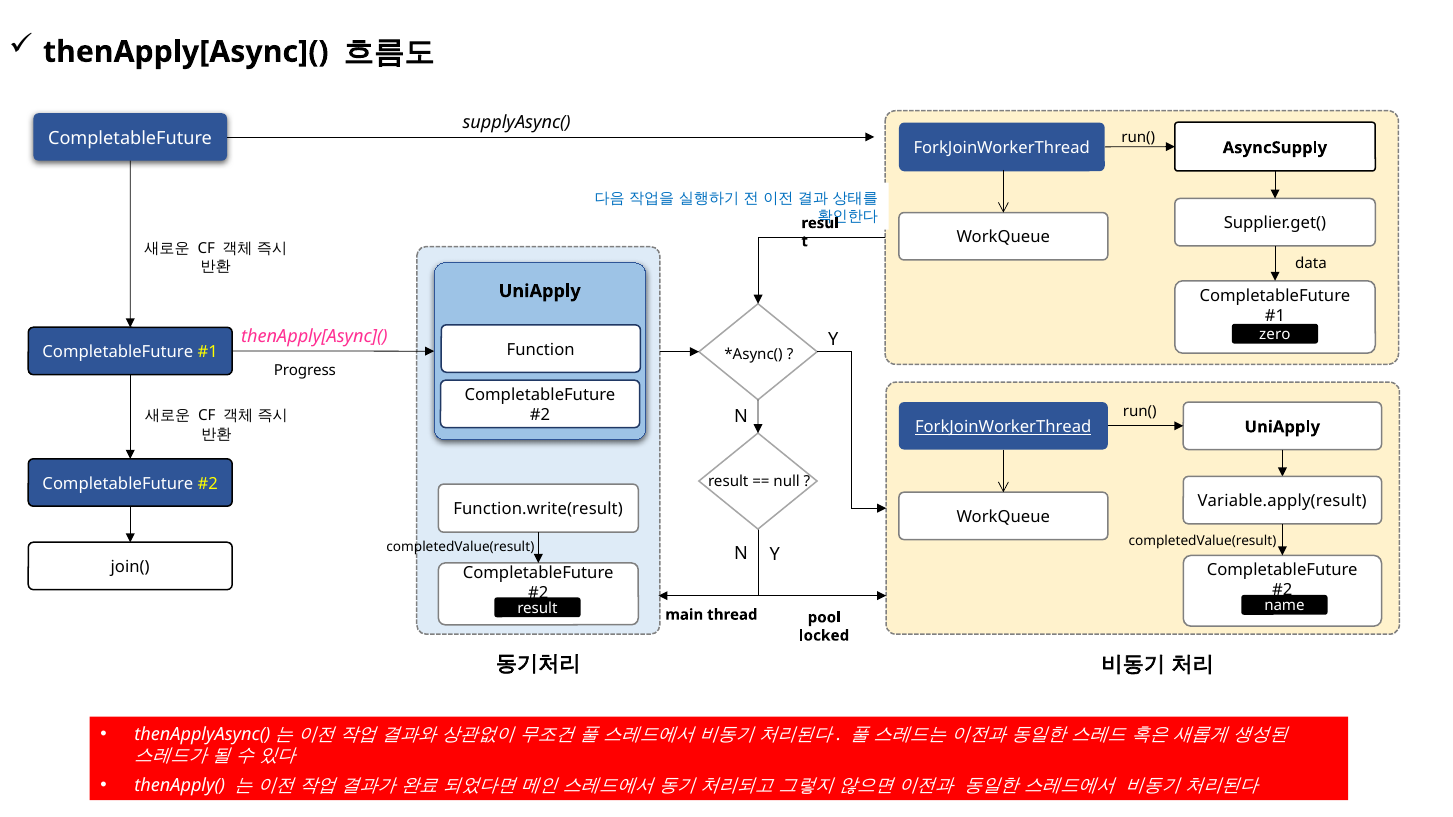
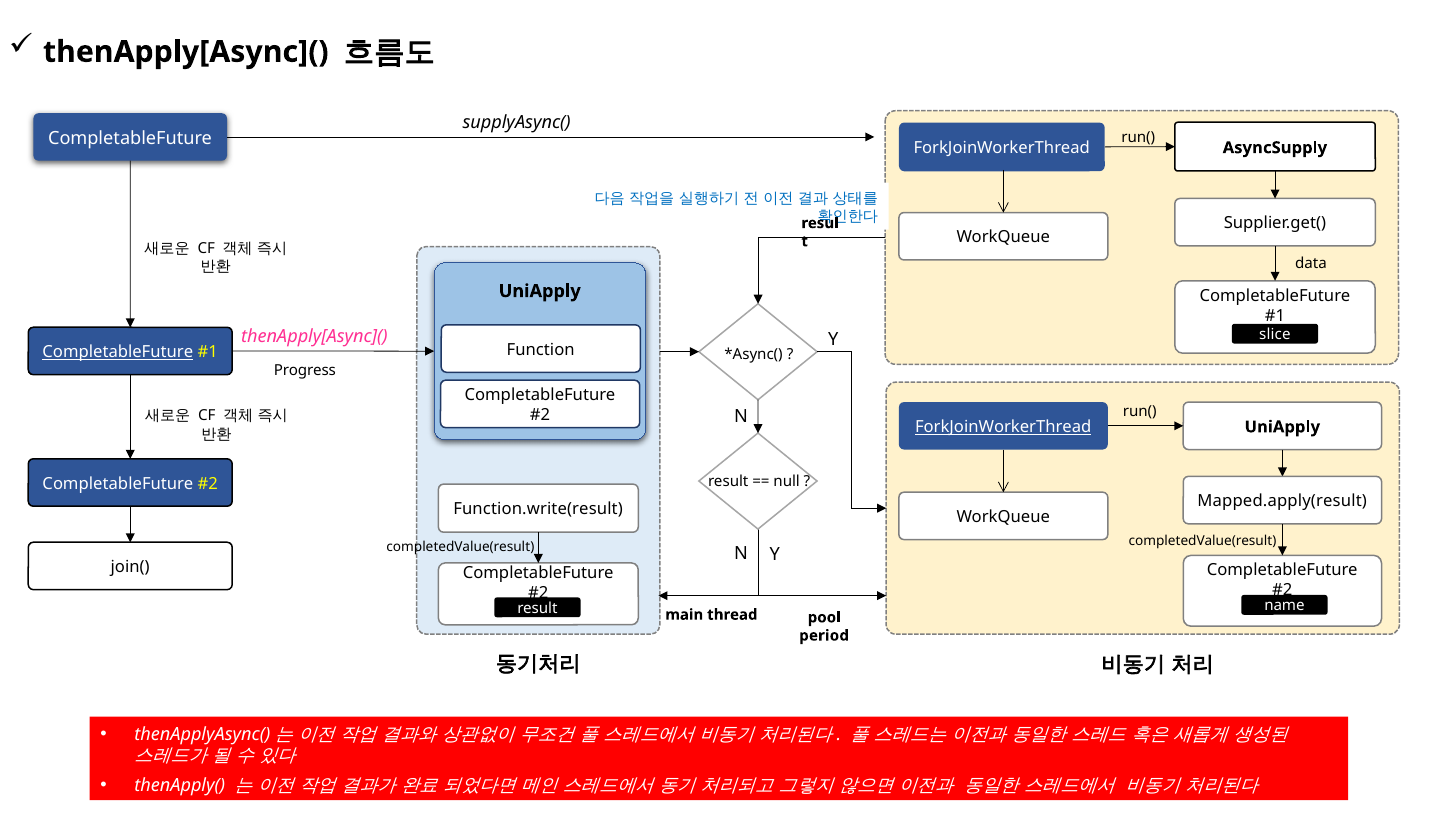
zero: zero -> slice
CompletableFuture at (118, 352) underline: none -> present
Variable.apply(result: Variable.apply(result -> Mapped.apply(result
locked: locked -> period
